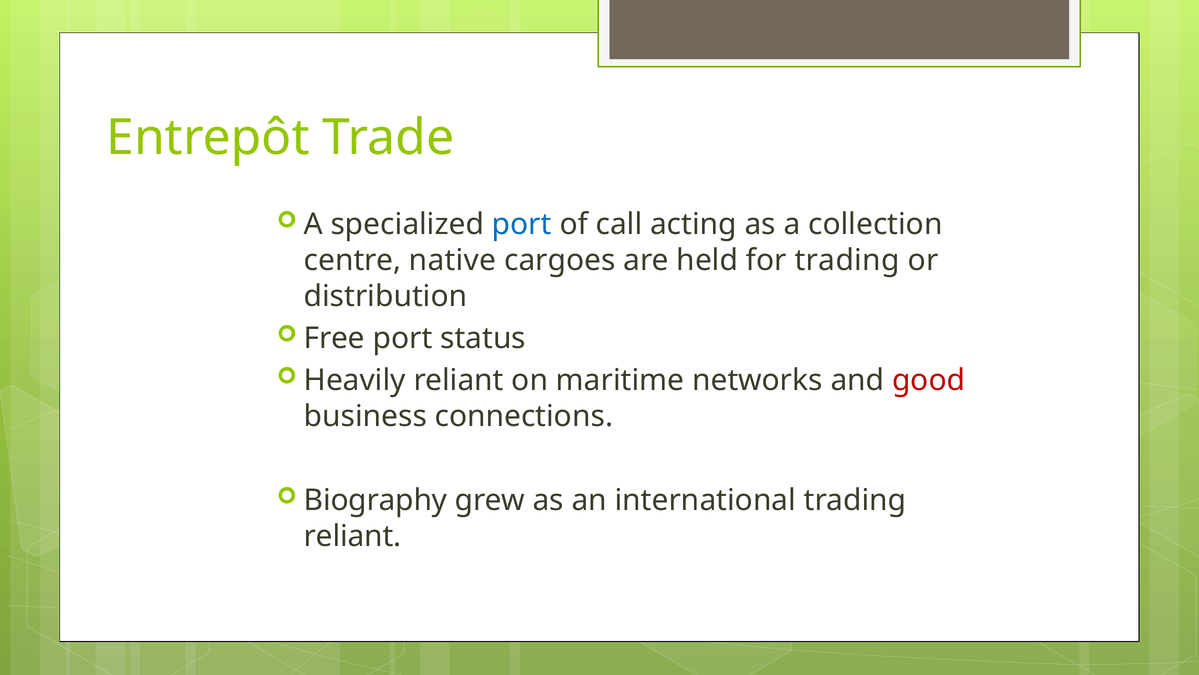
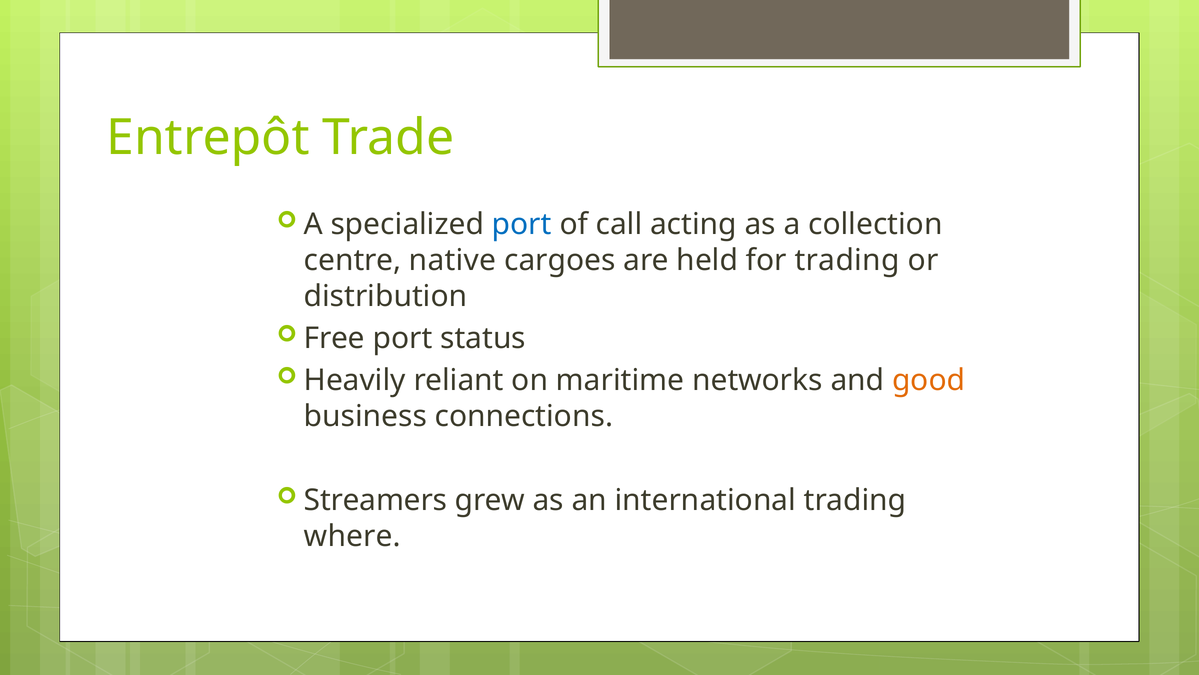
good colour: red -> orange
Biography: Biography -> Streamers
reliant at (353, 536): reliant -> where
